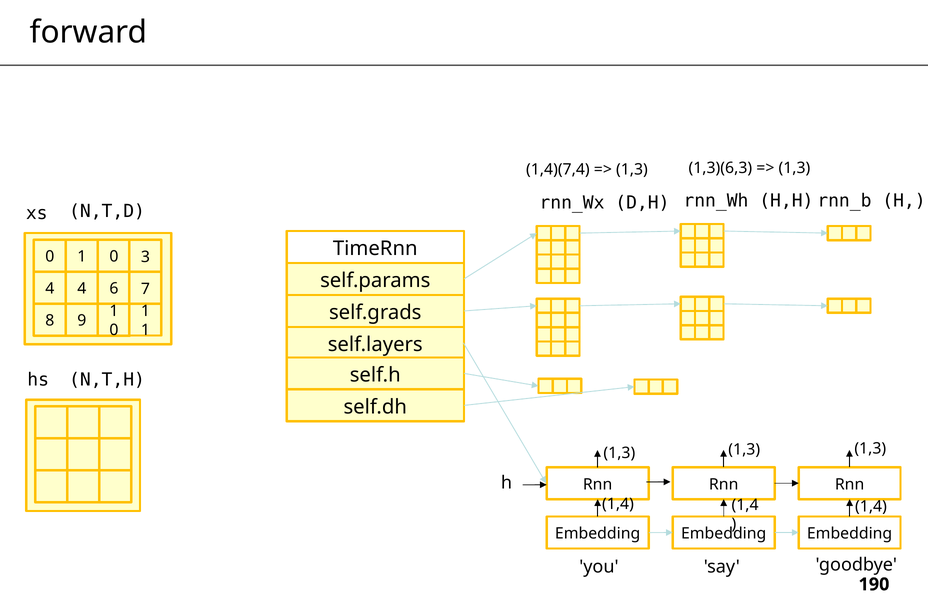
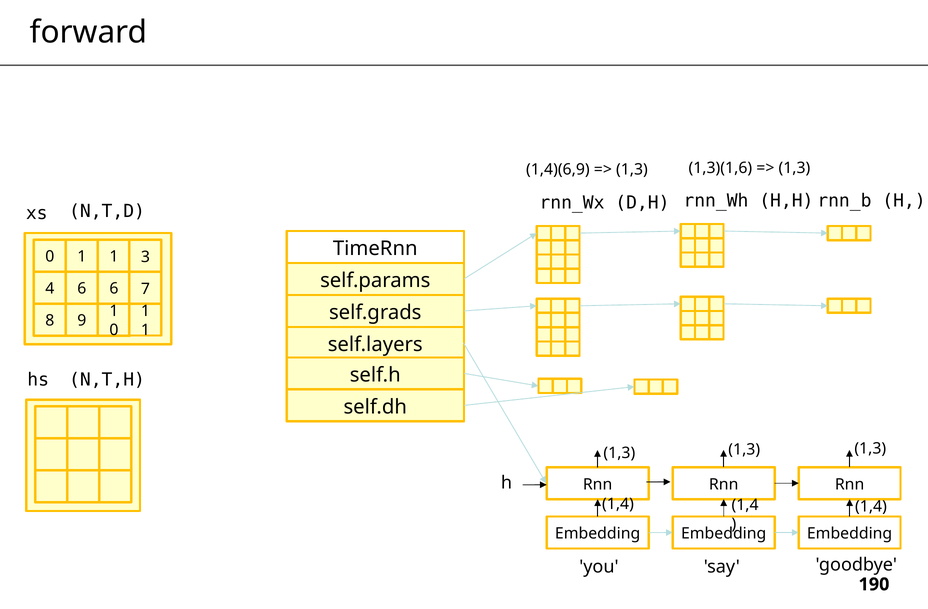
1,4)(7,4: 1,4)(7,4 -> 1,4)(6,9
1,3)(6,3: 1,3)(6,3 -> 1,3)(1,6
0 1 0: 0 -> 1
4 4: 4 -> 6
